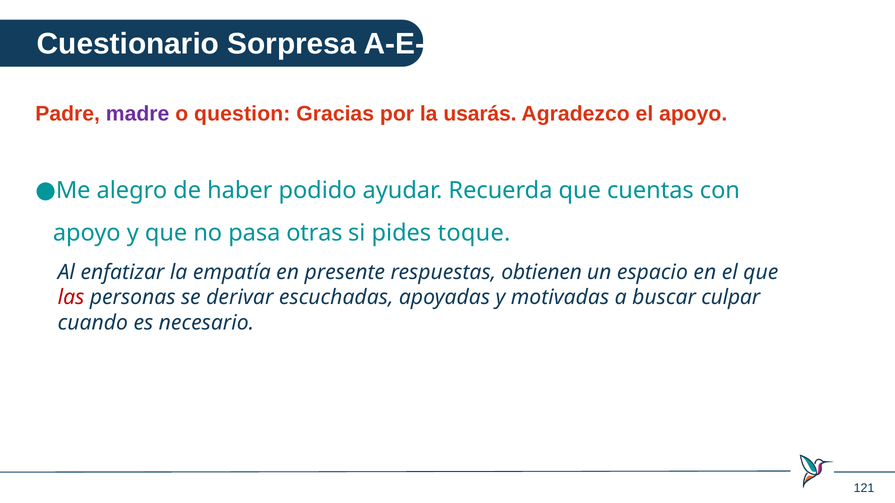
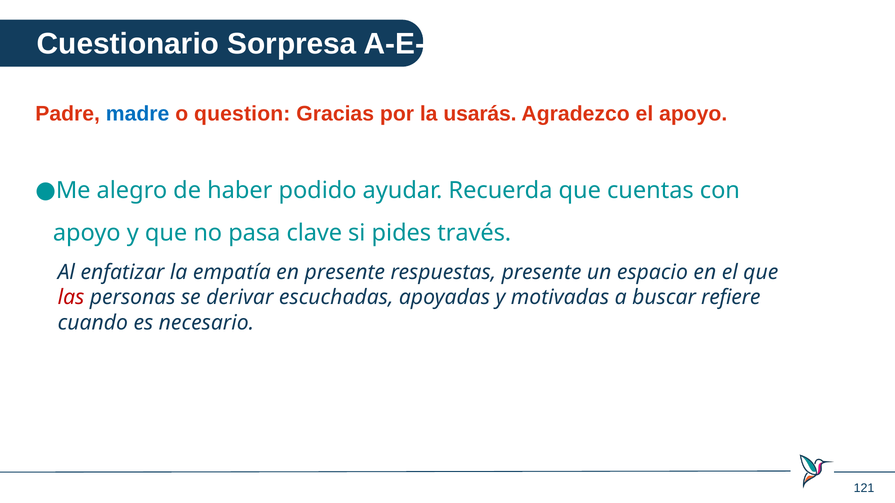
madre colour: purple -> blue
otras: otras -> clave
toque: toque -> través
respuestas obtienen: obtienen -> presente
culpar: culpar -> refiere
